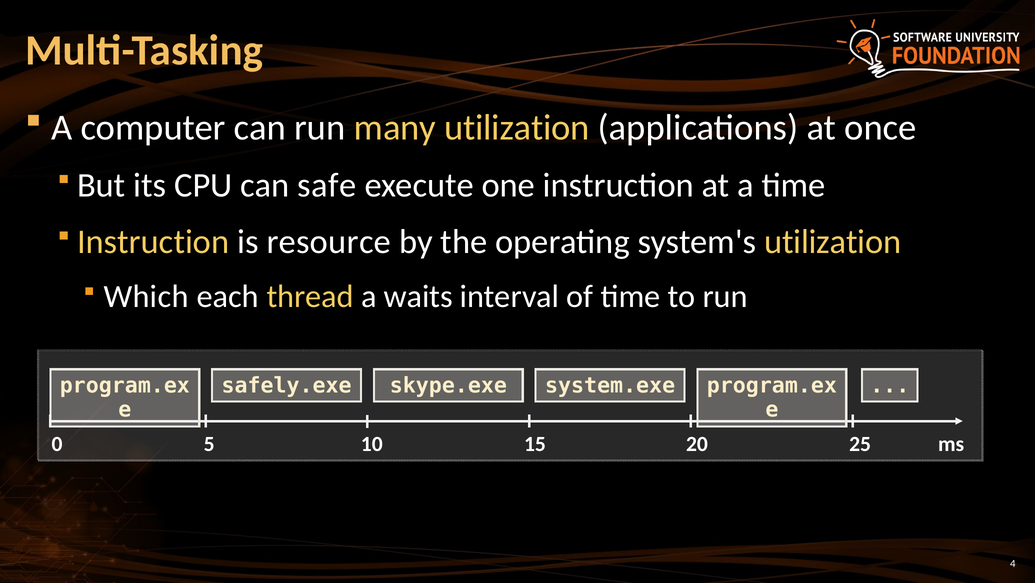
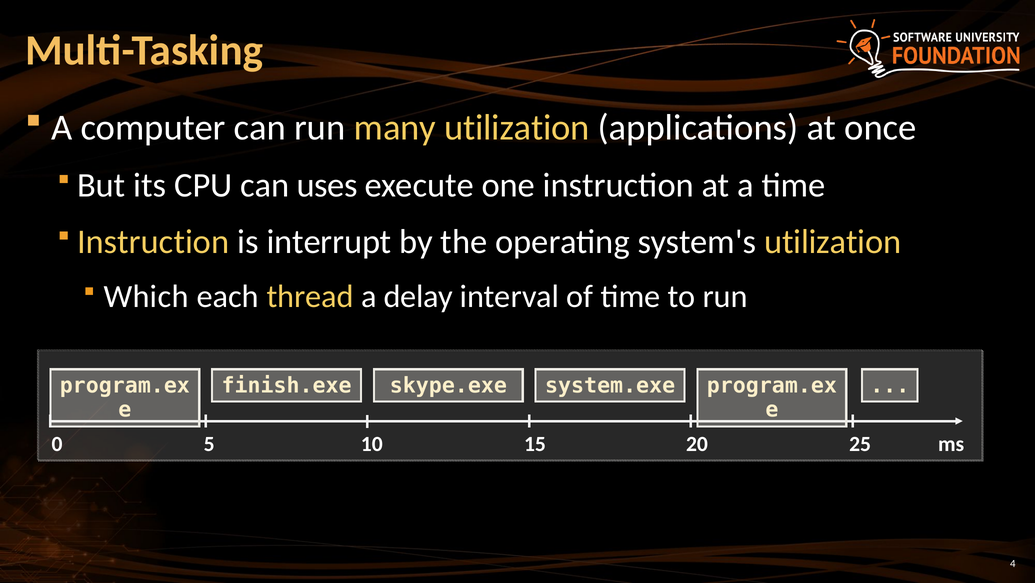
safe: safe -> uses
resource: resource -> interrupt
waits: waits -> delay
safely.exe: safely.exe -> finish.exe
